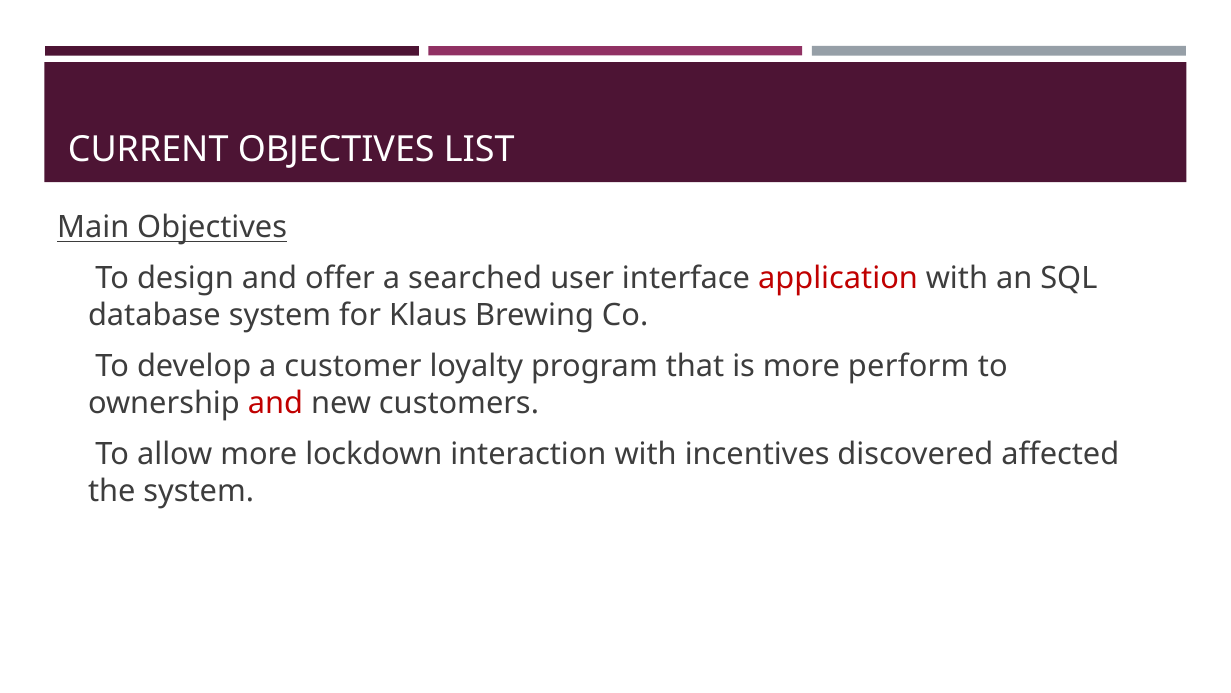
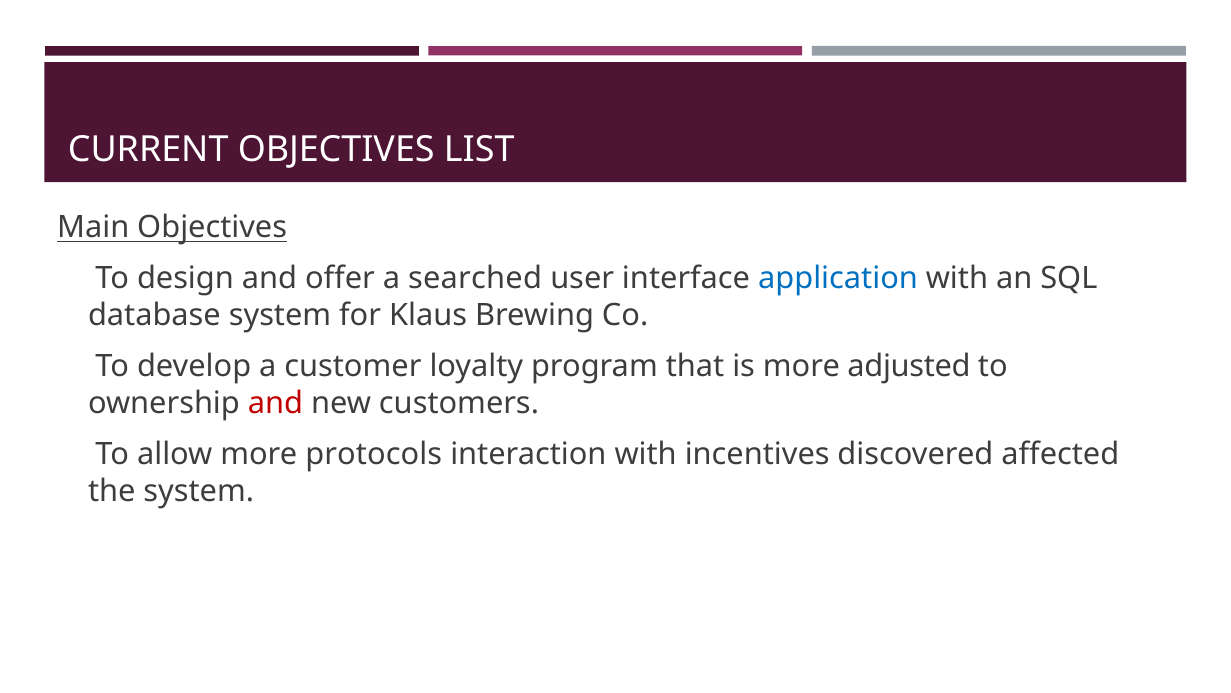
application colour: red -> blue
perform: perform -> adjusted
lockdown: lockdown -> protocols
